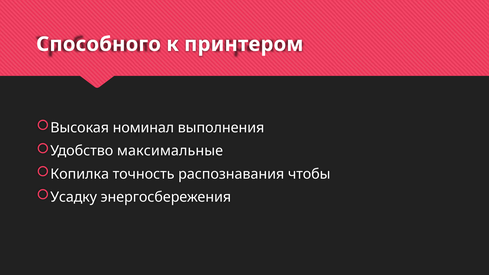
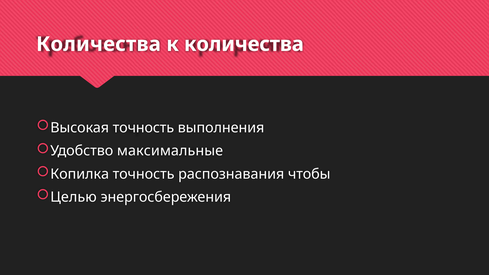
Способного at (99, 44): Способного -> Количества
к принтером: принтером -> количества
Высокая номинал: номинал -> точность
Усадку: Усадку -> Целью
